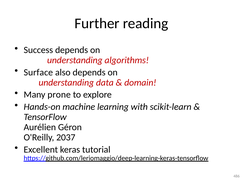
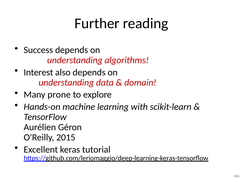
Surface: Surface -> Interest
2037: 2037 -> 2015
